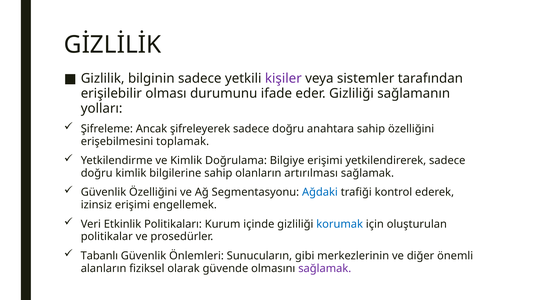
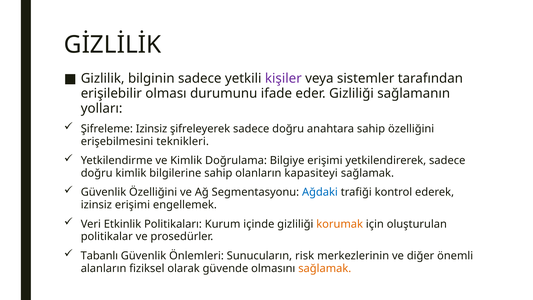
Şifreleme Ancak: Ancak -> Izinsiz
toplamak: toplamak -> teknikleri
artırılması: artırılması -> kapasiteyi
korumak colour: blue -> orange
gibi: gibi -> risk
sağlamak at (325, 268) colour: purple -> orange
